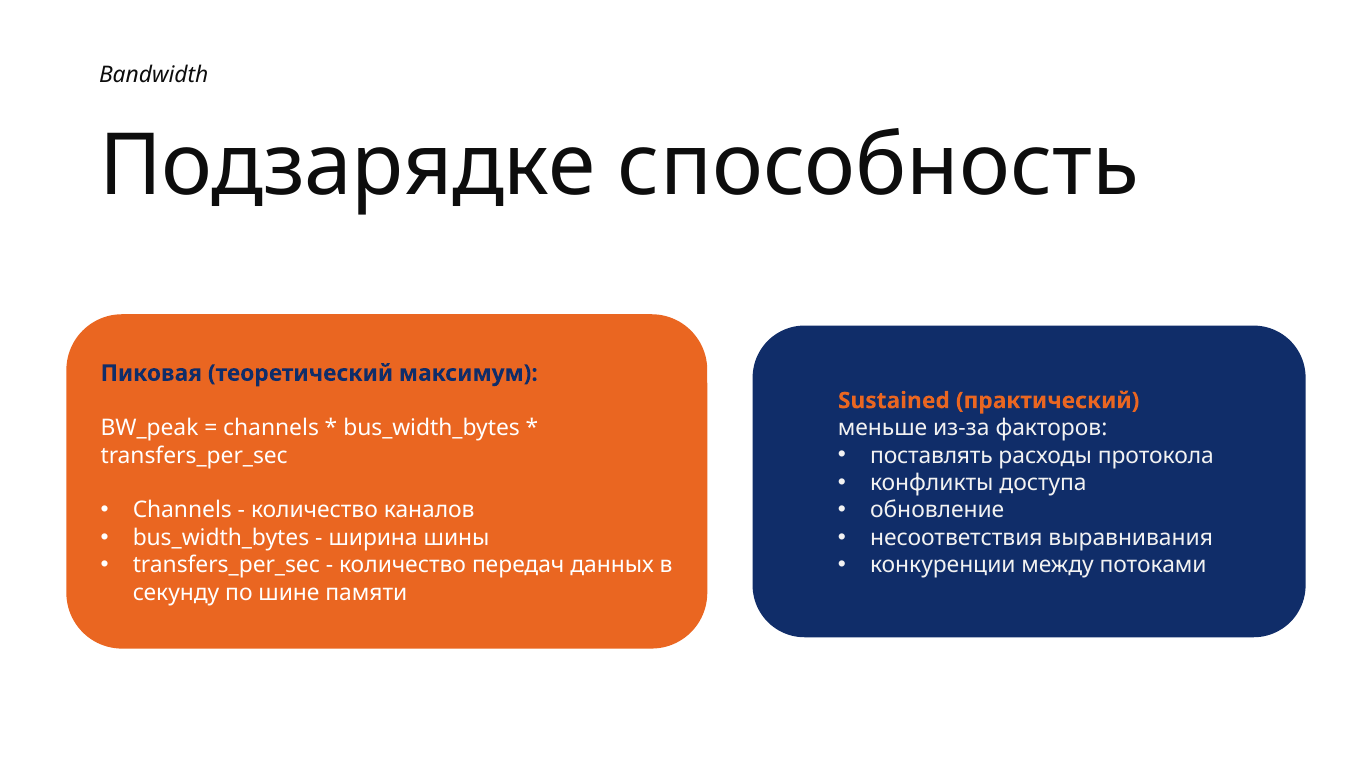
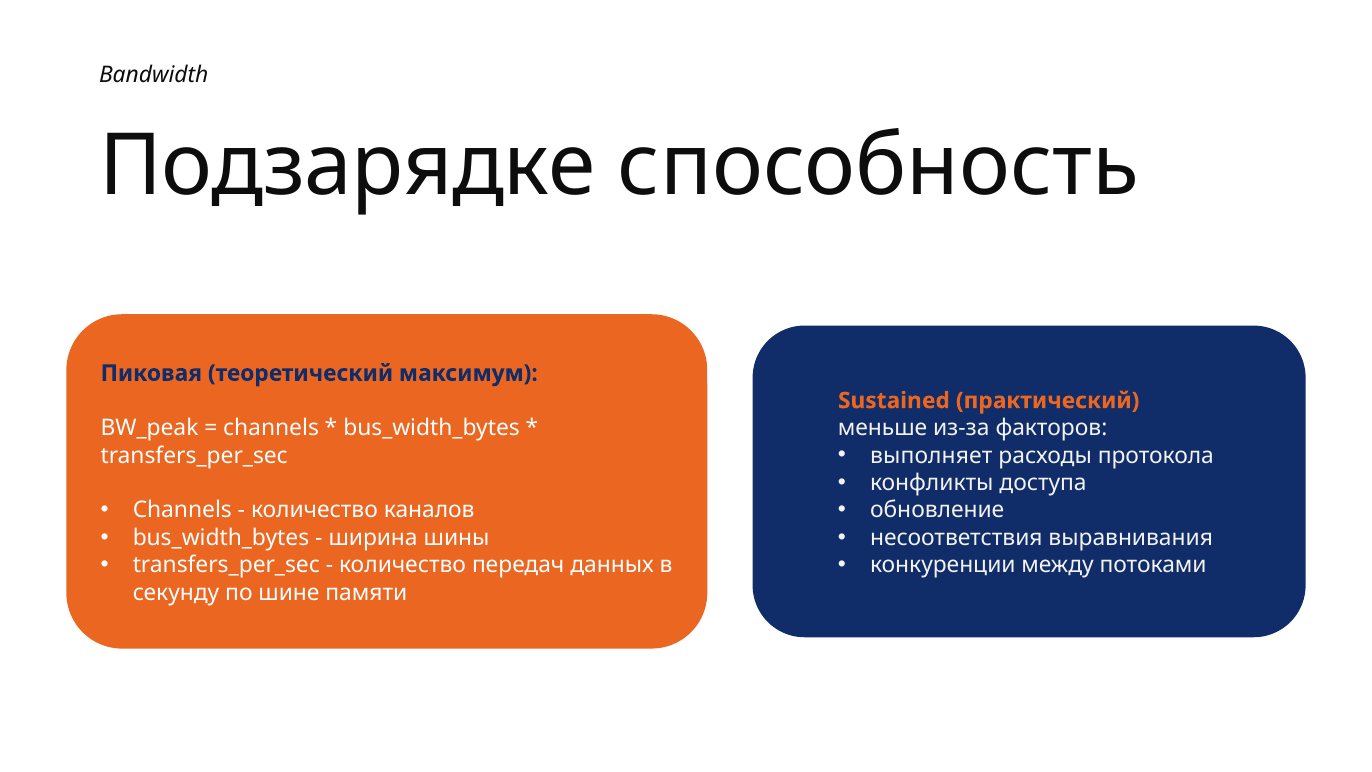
поставлять: поставлять -> выполняет
